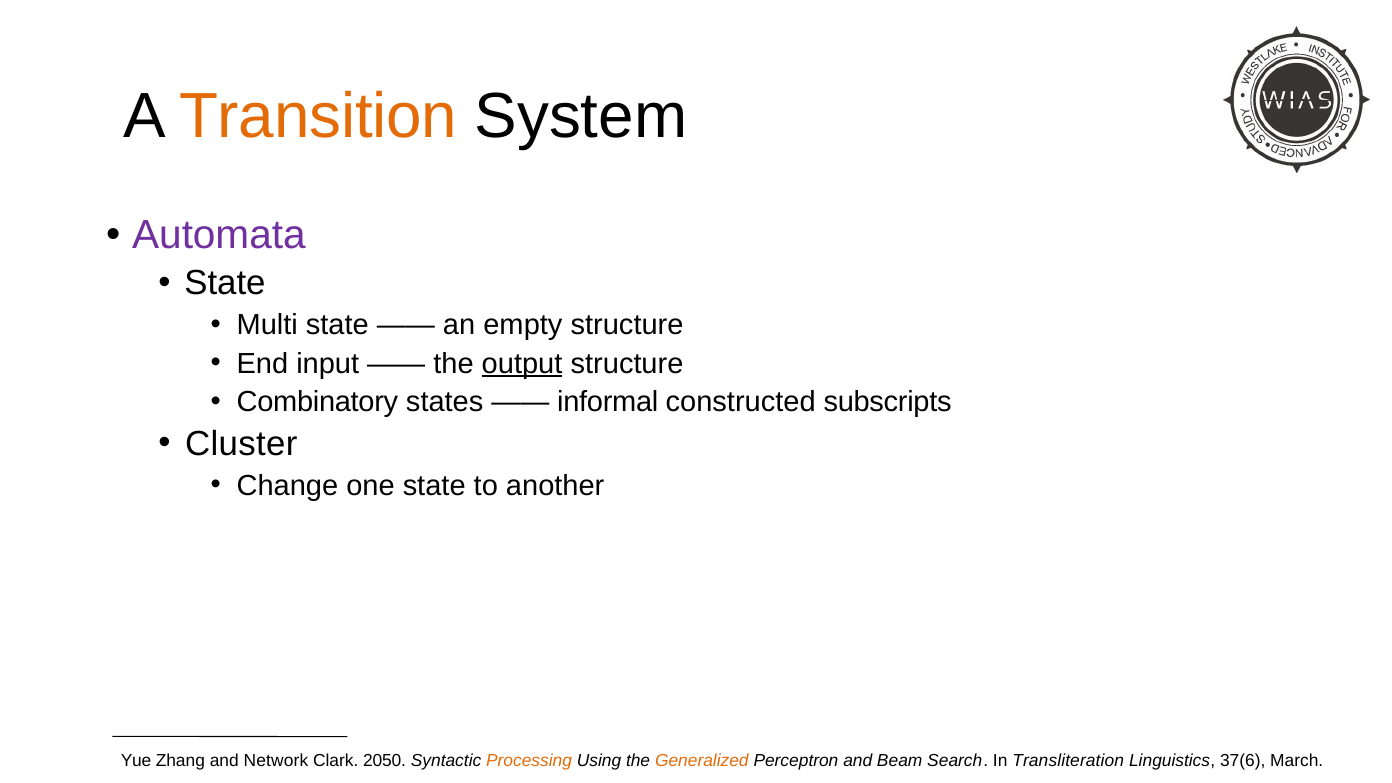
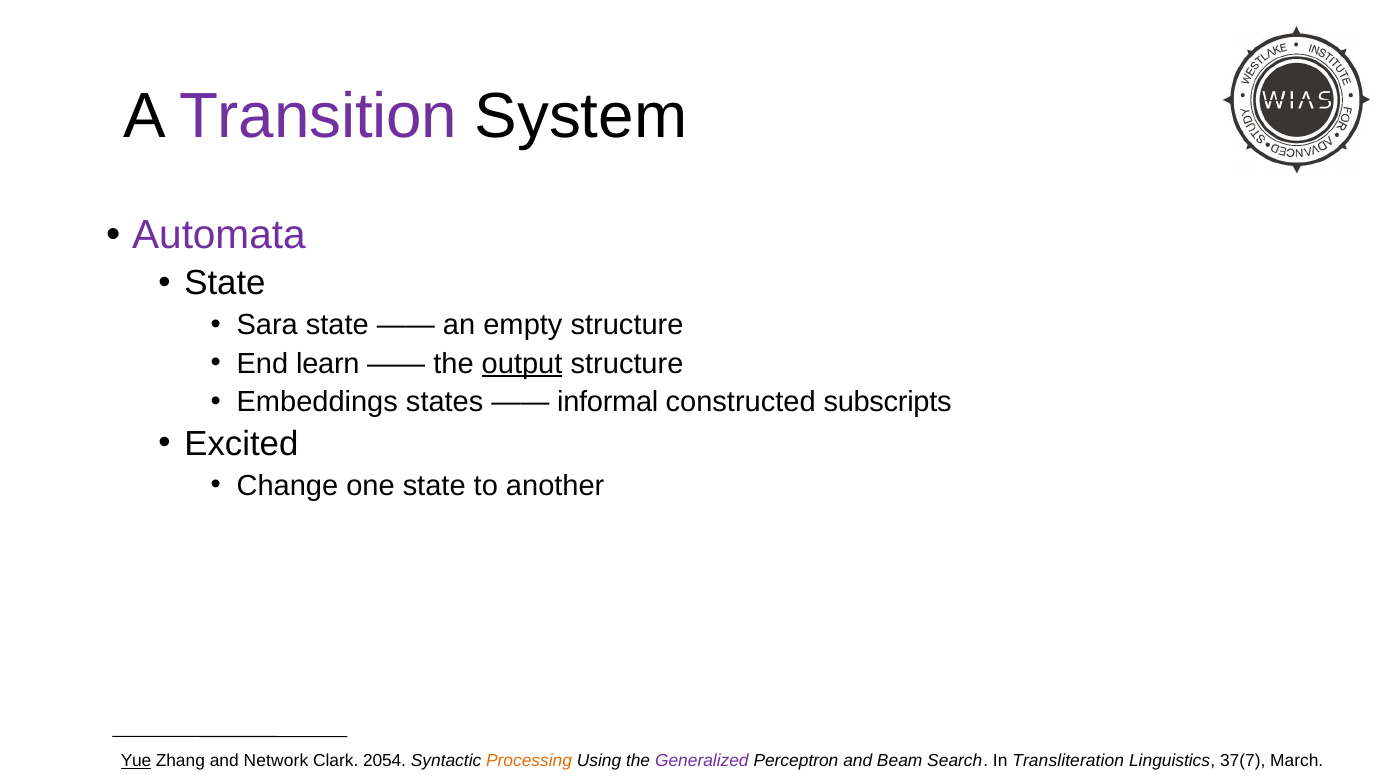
Transition colour: orange -> purple
Multi: Multi -> Sara
input: input -> learn
Combinatory: Combinatory -> Embeddings
Cluster: Cluster -> Excited
Yue underline: none -> present
2050: 2050 -> 2054
Generalized colour: orange -> purple
37(6: 37(6 -> 37(7
